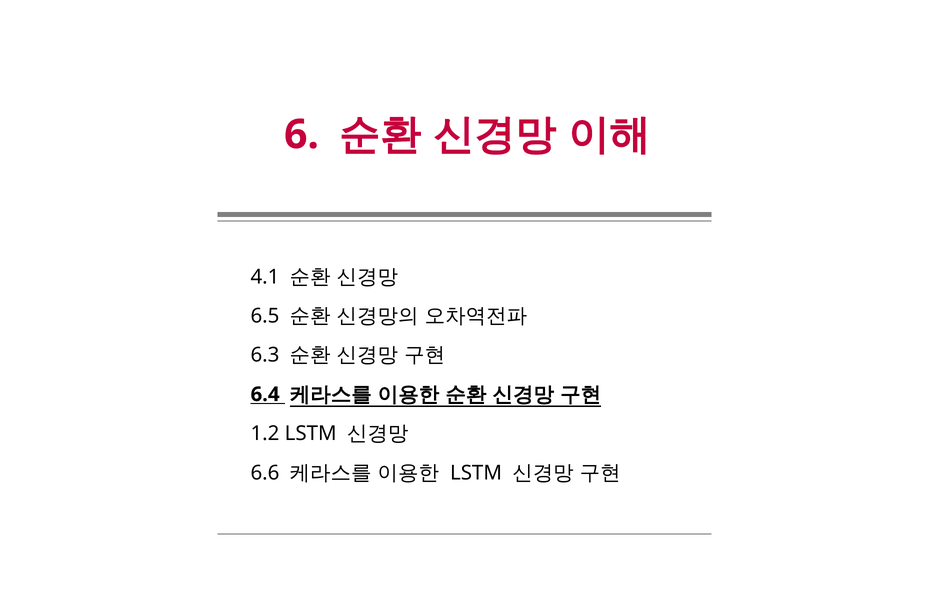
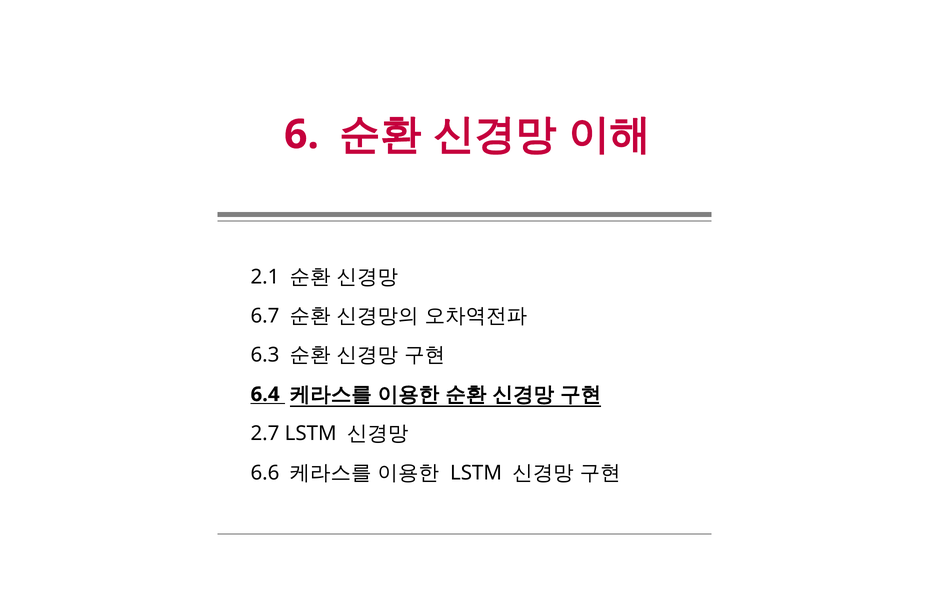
4.1: 4.1 -> 2.1
6.5: 6.5 -> 6.7
1.2: 1.2 -> 2.7
